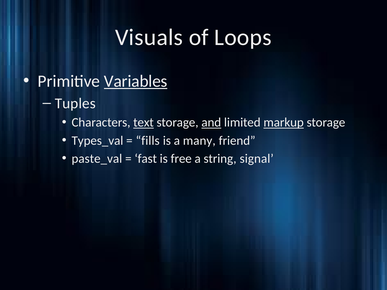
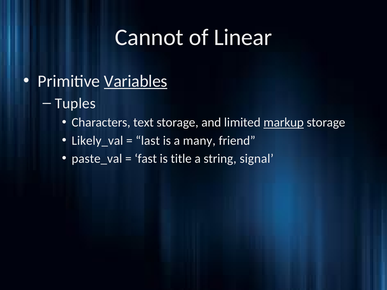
Visuals: Visuals -> Cannot
Loops: Loops -> Linear
text underline: present -> none
and underline: present -> none
Types_val: Types_val -> Likely_val
fills: fills -> last
free: free -> title
